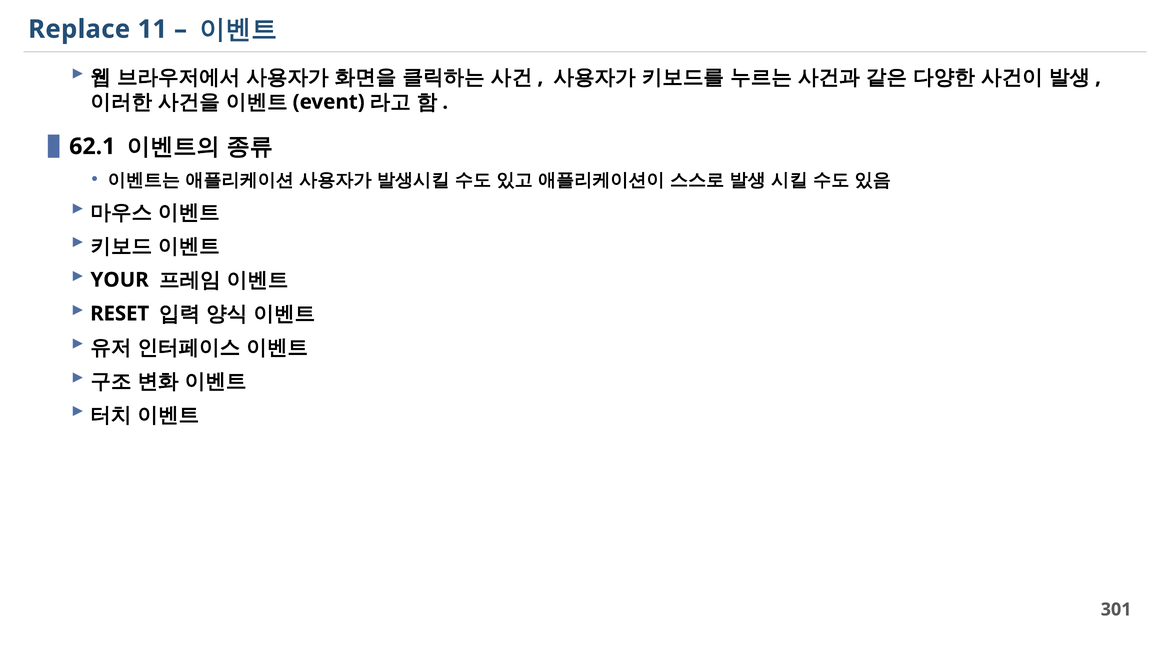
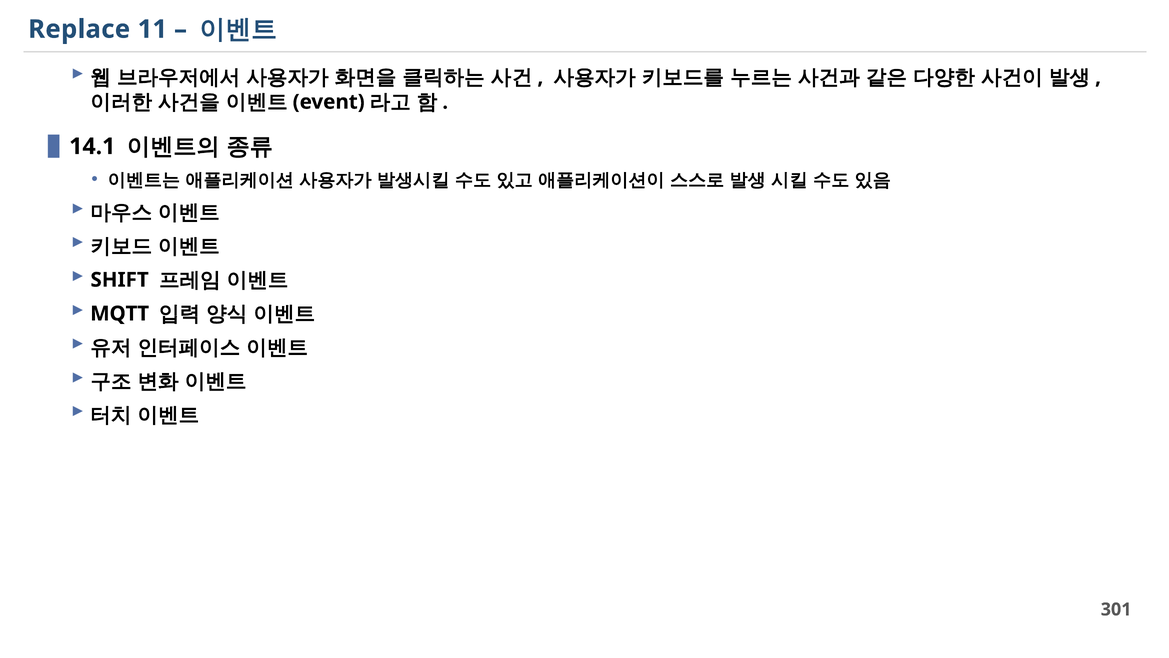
62.1: 62.1 -> 14.1
YOUR: YOUR -> SHIFT
RESET: RESET -> MQTT
